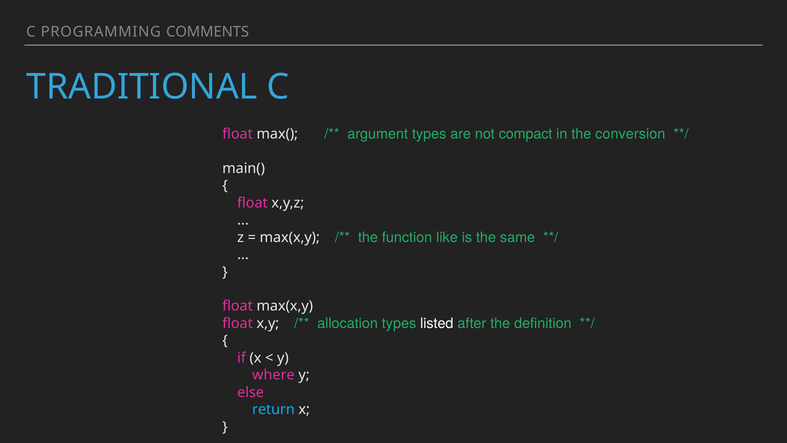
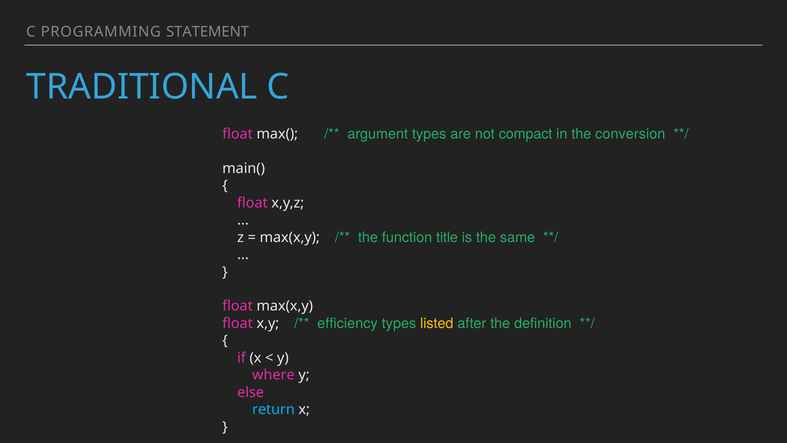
COMMENTS: COMMENTS -> STATEMENT
like: like -> title
allocation: allocation -> efficiency
listed colour: white -> yellow
